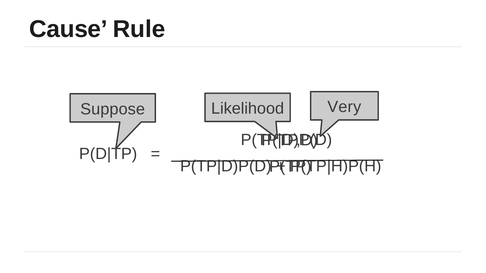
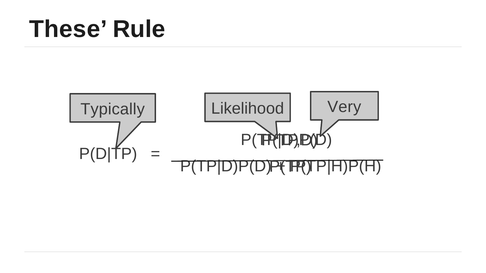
Cause: Cause -> These
Suppose: Suppose -> Typically
